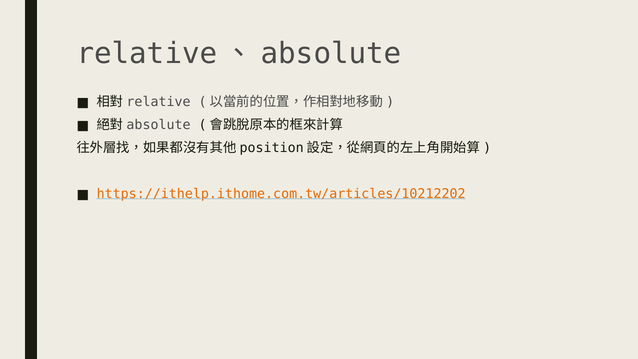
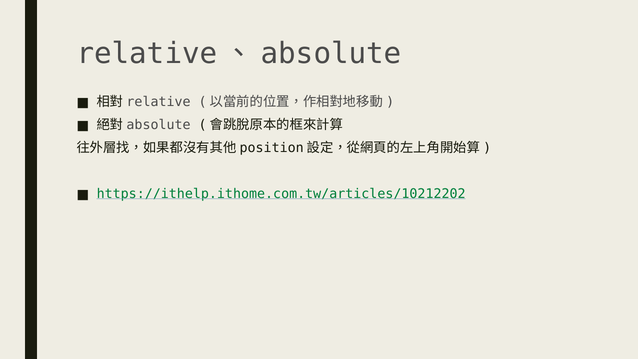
https://ithelp.ithome.com.tw/articles/10212202 colour: orange -> green
